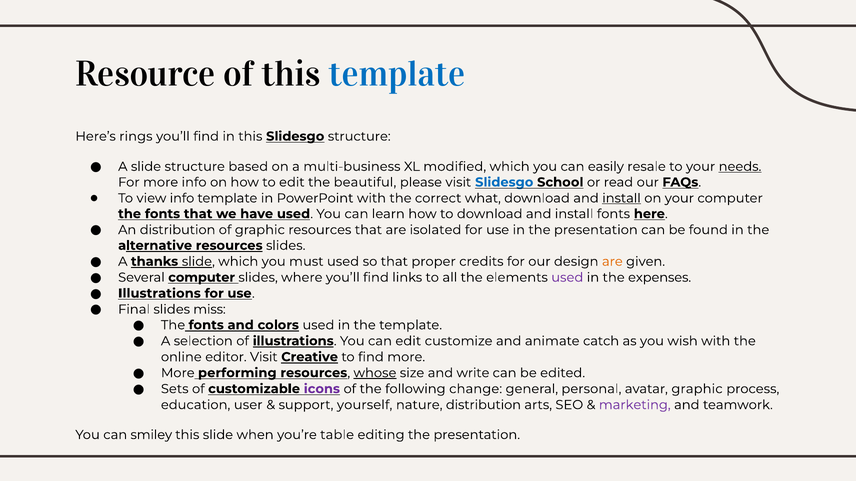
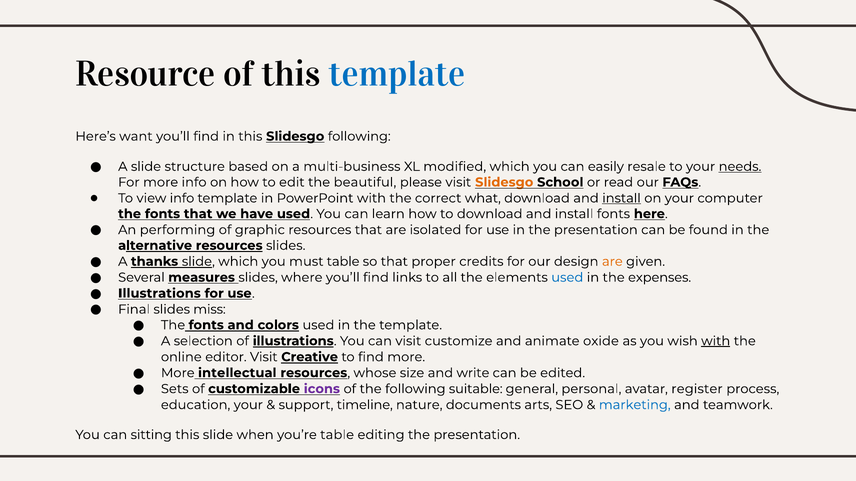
rings: rings -> want
Slidesgo structure: structure -> following
Slidesgo at (504, 182) colour: blue -> orange
An distribution: distribution -> performing
must used: used -> table
Several computer: computer -> measures
used at (567, 278) colour: purple -> blue
can edit: edit -> visit
catch: catch -> oxide
with at (716, 341) underline: none -> present
performing: performing -> intellectual
whose underline: present -> none
change: change -> suitable
avatar graphic: graphic -> register
education user: user -> your
yourself: yourself -> timeline
nature distribution: distribution -> documents
marketing colour: purple -> blue
smiley: smiley -> sitting
